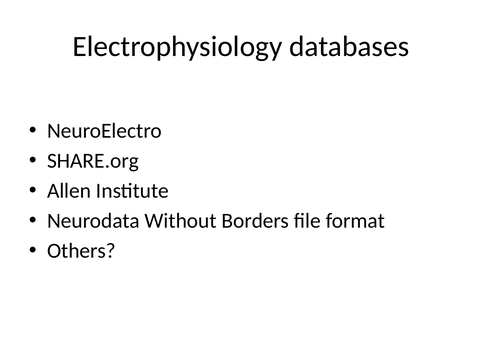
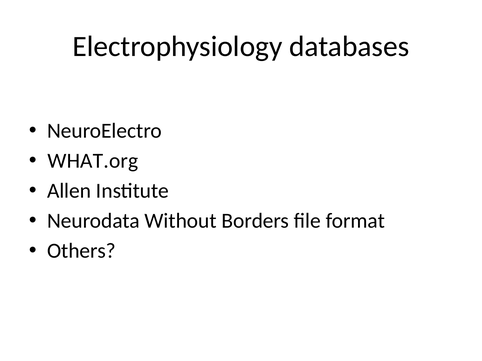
SHARE.org: SHARE.org -> WHAT.org
